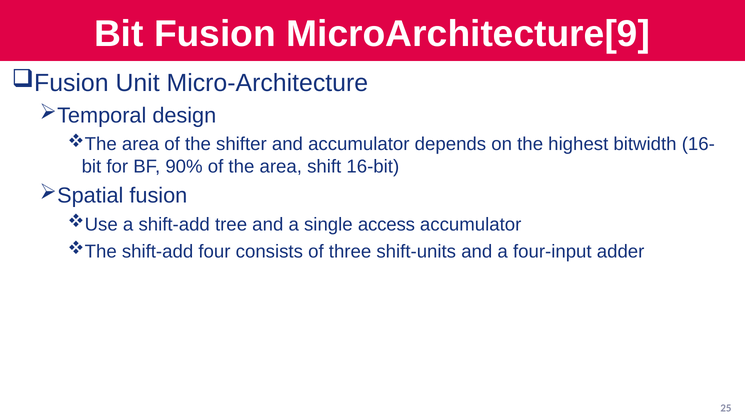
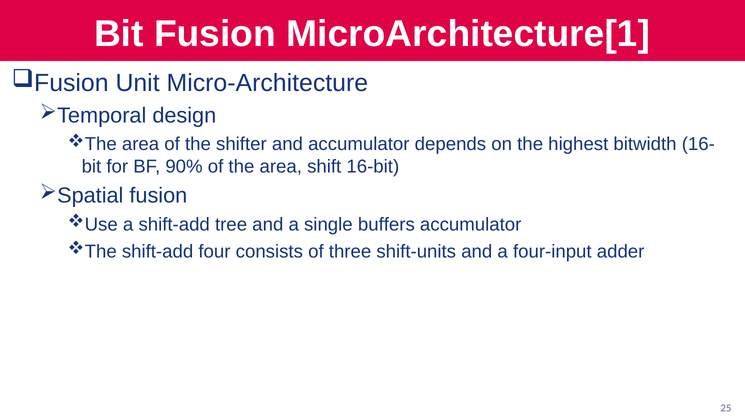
MicroArchitecture[9: MicroArchitecture[9 -> MicroArchitecture[1
access: access -> buffers
